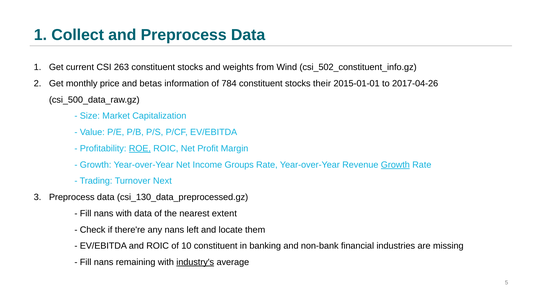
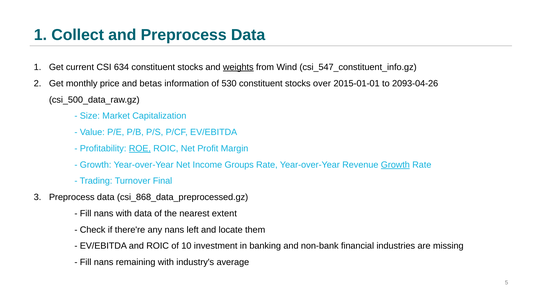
263: 263 -> 634
weights underline: none -> present
csi_502_constituent_info.gz: csi_502_constituent_info.gz -> csi_547_constituent_info.gz
784: 784 -> 530
their: their -> over
2017-04-26: 2017-04-26 -> 2093-04-26
Next: Next -> Final
csi_130_data_preprocessed.gz: csi_130_data_preprocessed.gz -> csi_868_data_preprocessed.gz
10 constituent: constituent -> investment
industry's underline: present -> none
